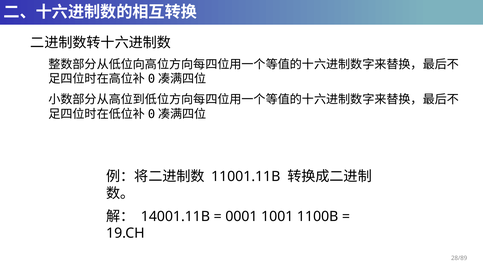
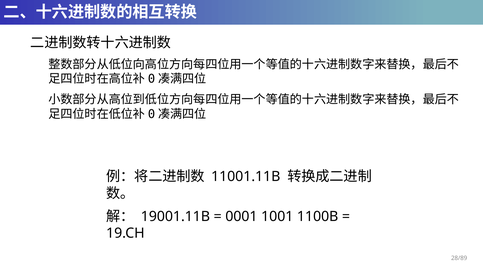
14001.11B: 14001.11B -> 19001.11B
